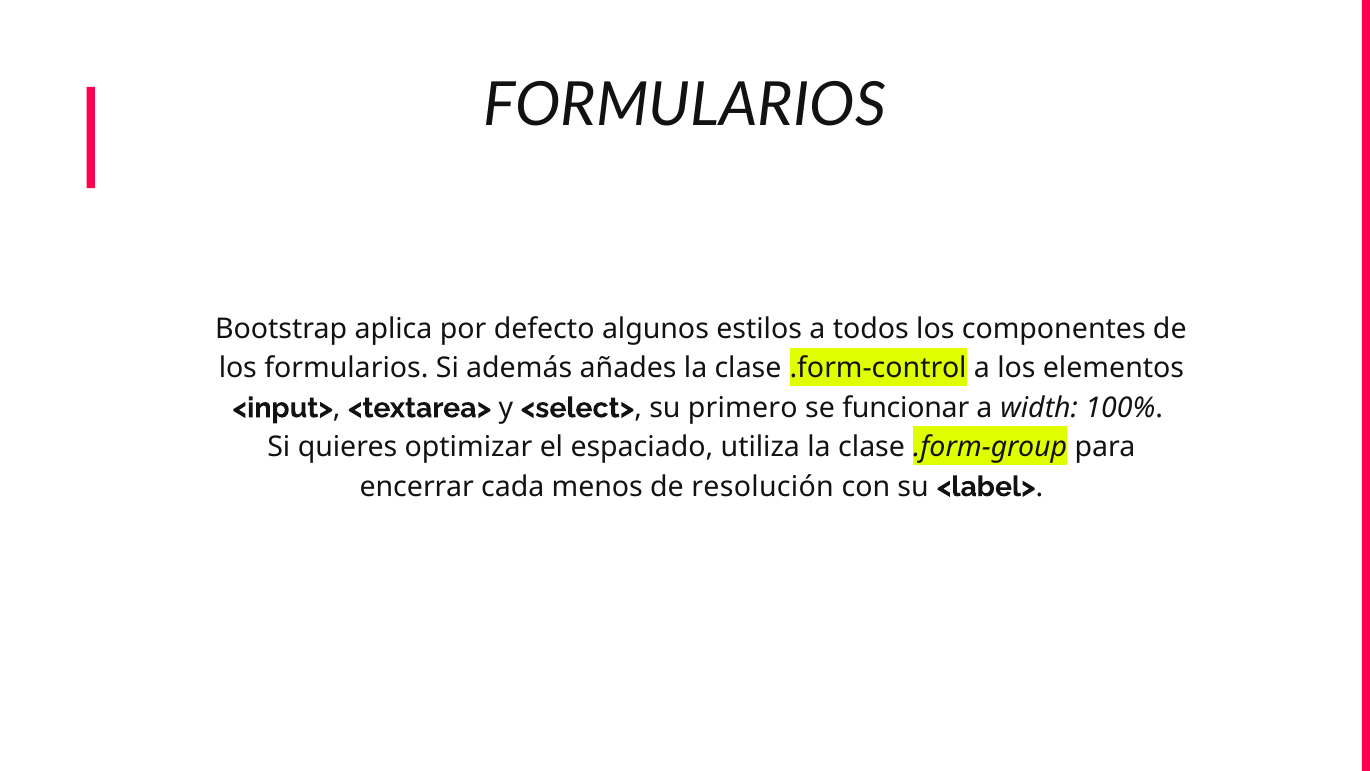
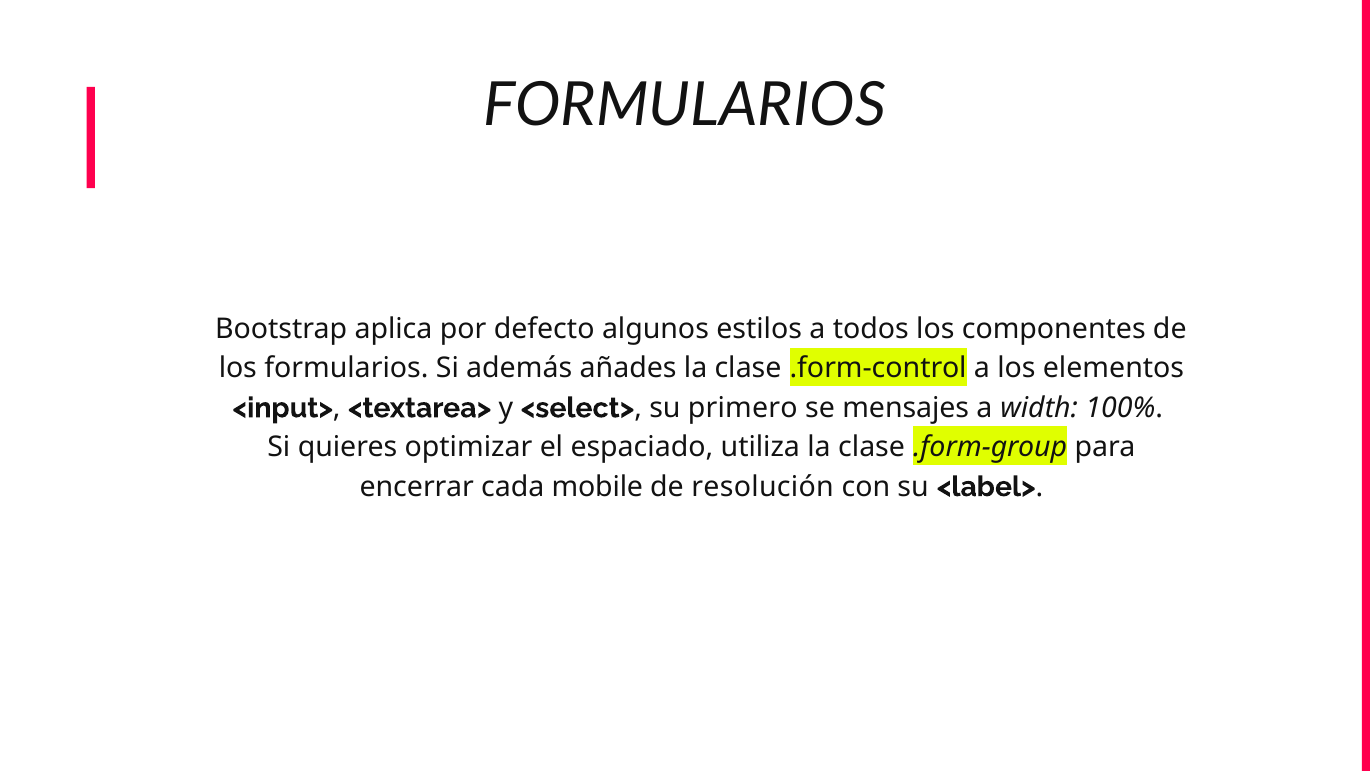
funcionar: funcionar -> mensajes
menos: menos -> mobile
